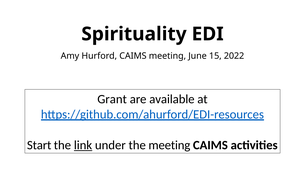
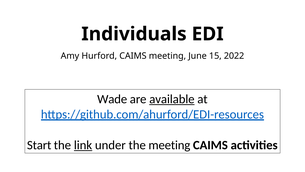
Spirituality: Spirituality -> Individuals
Grant: Grant -> Wade
available underline: none -> present
